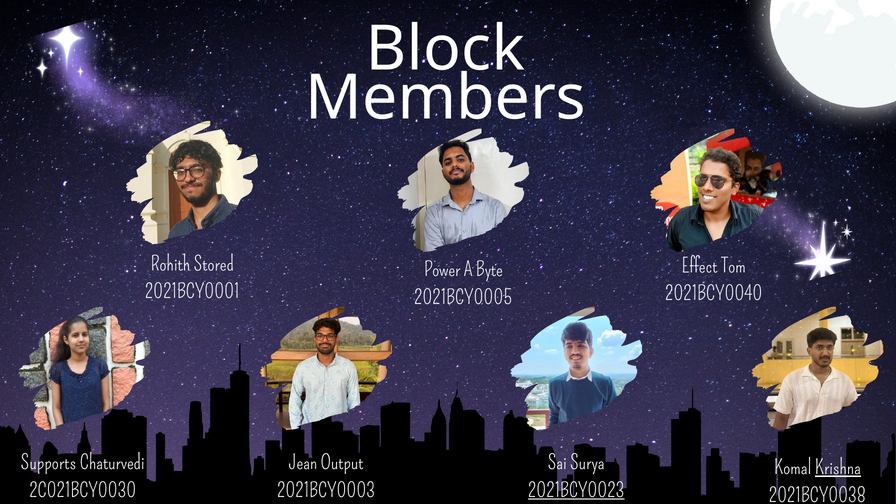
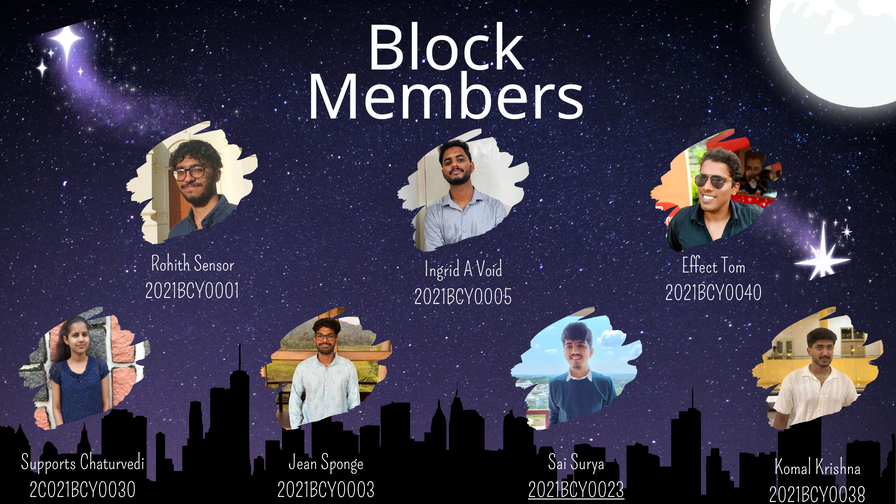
Stored: Stored -> Sensor
Power: Power -> Ingrid
Byte: Byte -> Void
Output: Output -> Sponge
Krishna underline: present -> none
